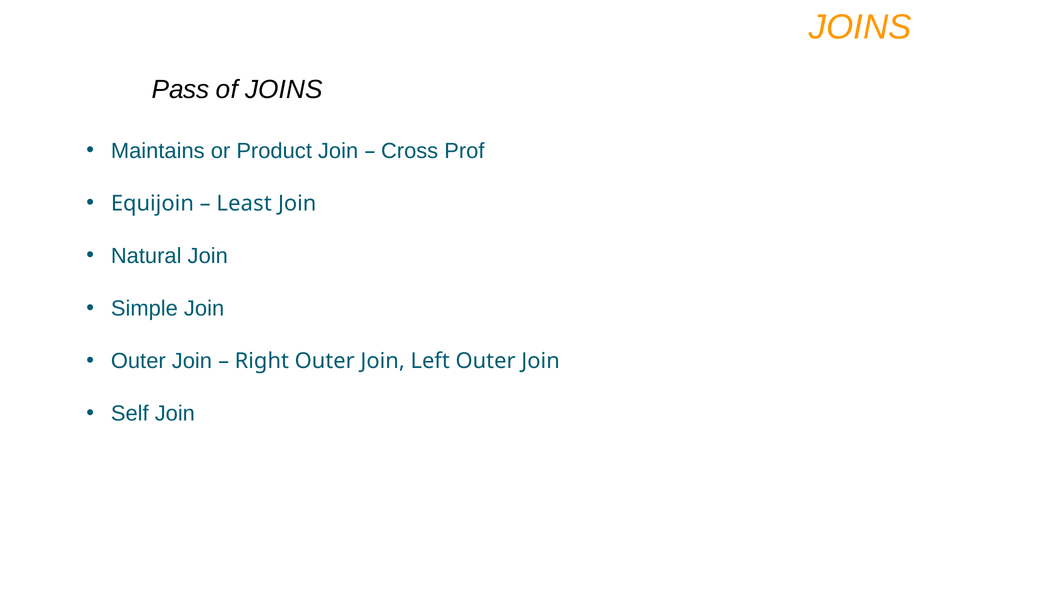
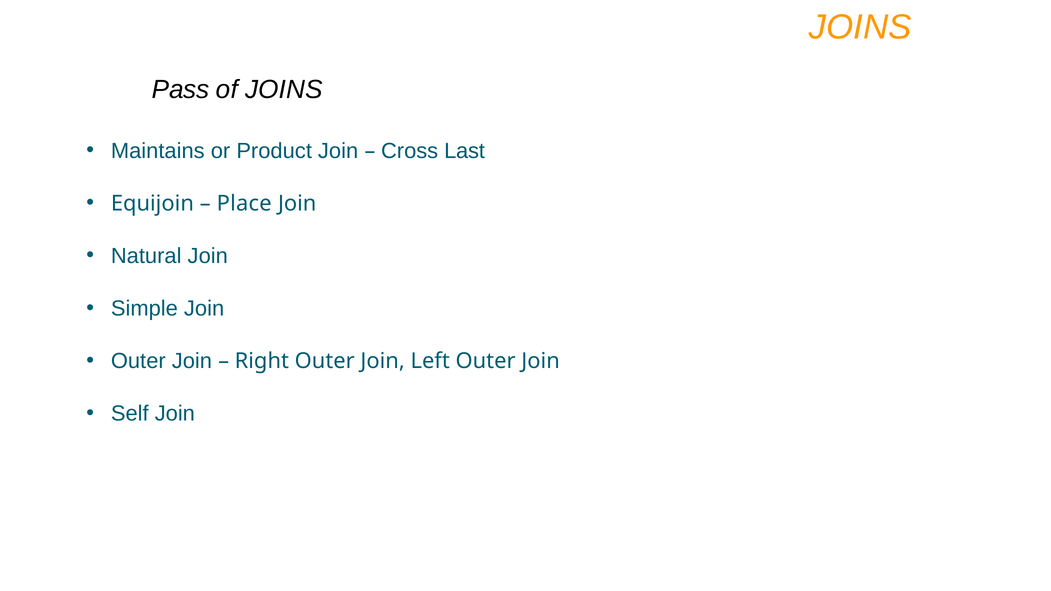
Prof: Prof -> Last
Least: Least -> Place
